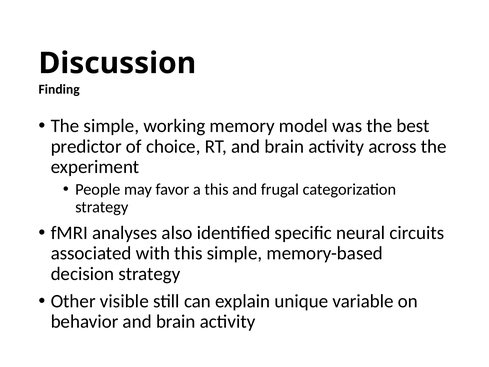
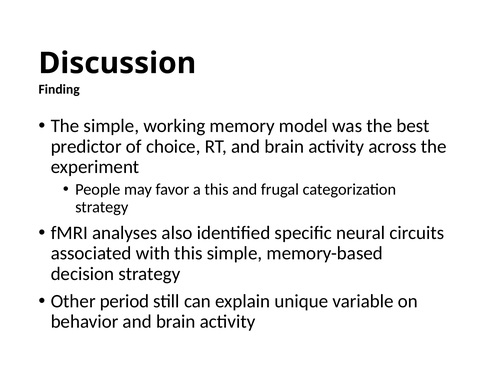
visible: visible -> period
